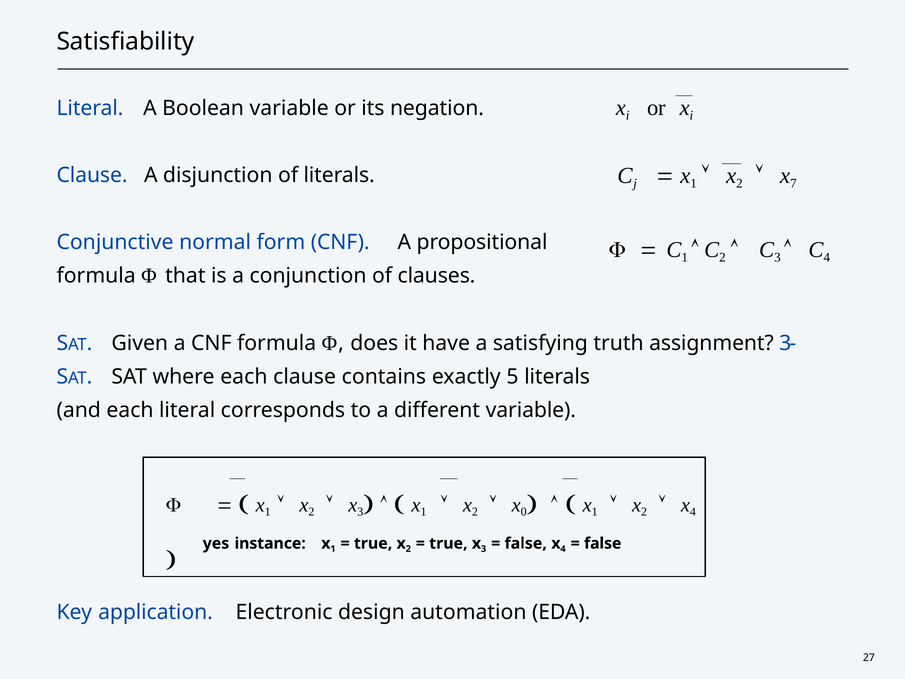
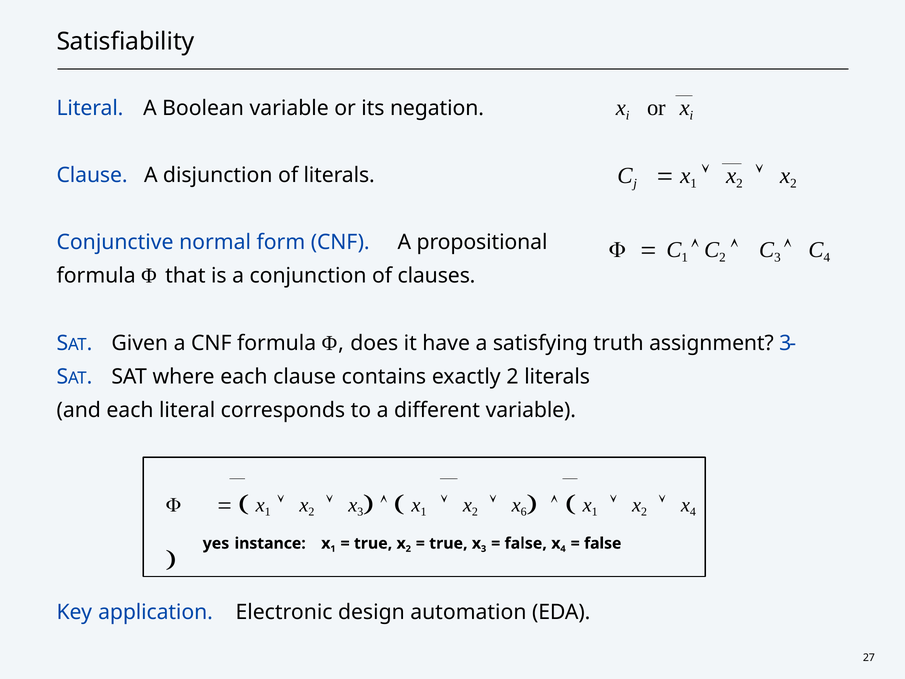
7 at (793, 184): 7 -> 2
exactly 5: 5 -> 2
0: 0 -> 6
